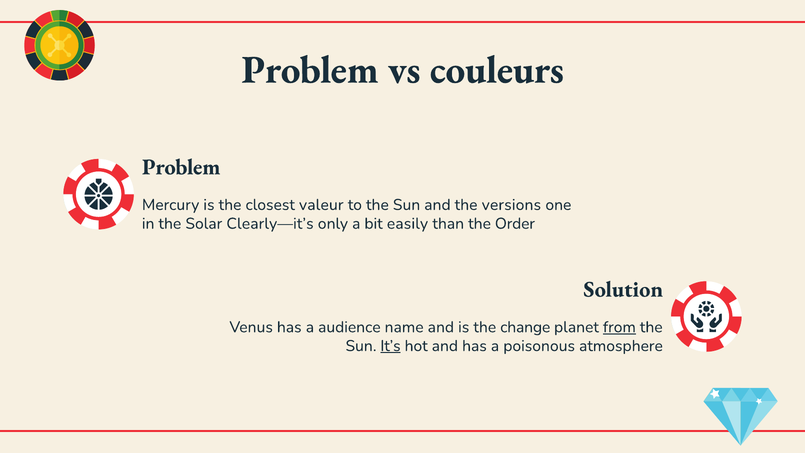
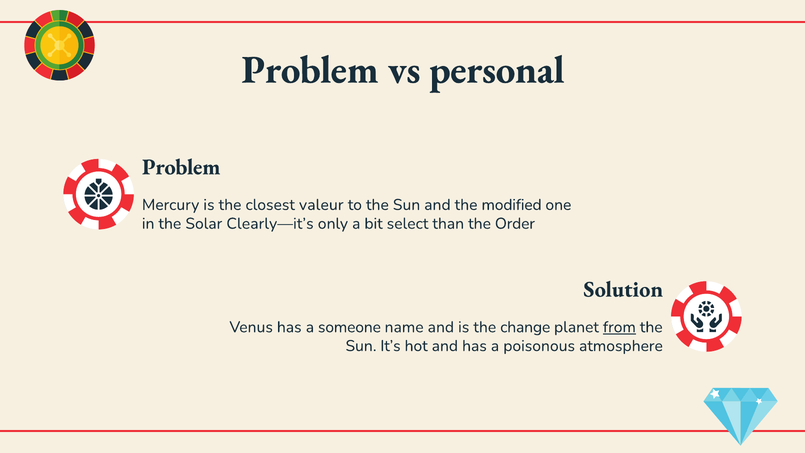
couleurs: couleurs -> personal
versions: versions -> modified
easily: easily -> select
audience: audience -> someone
It’s underline: present -> none
